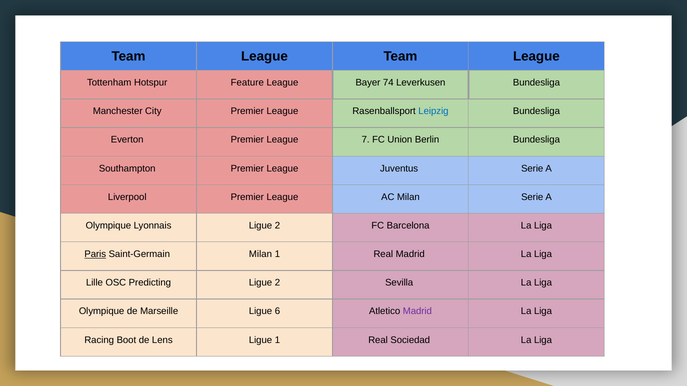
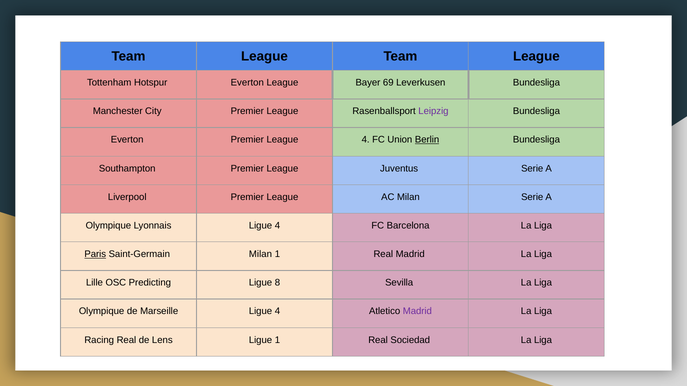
Hotspur Feature: Feature -> Everton
74: 74 -> 69
Leipzig colour: blue -> purple
League 7: 7 -> 4
Berlin underline: none -> present
Lyonnais Ligue 2: 2 -> 4
2 at (277, 283): 2 -> 8
Marseille Ligue 6: 6 -> 4
Racing Boot: Boot -> Real
